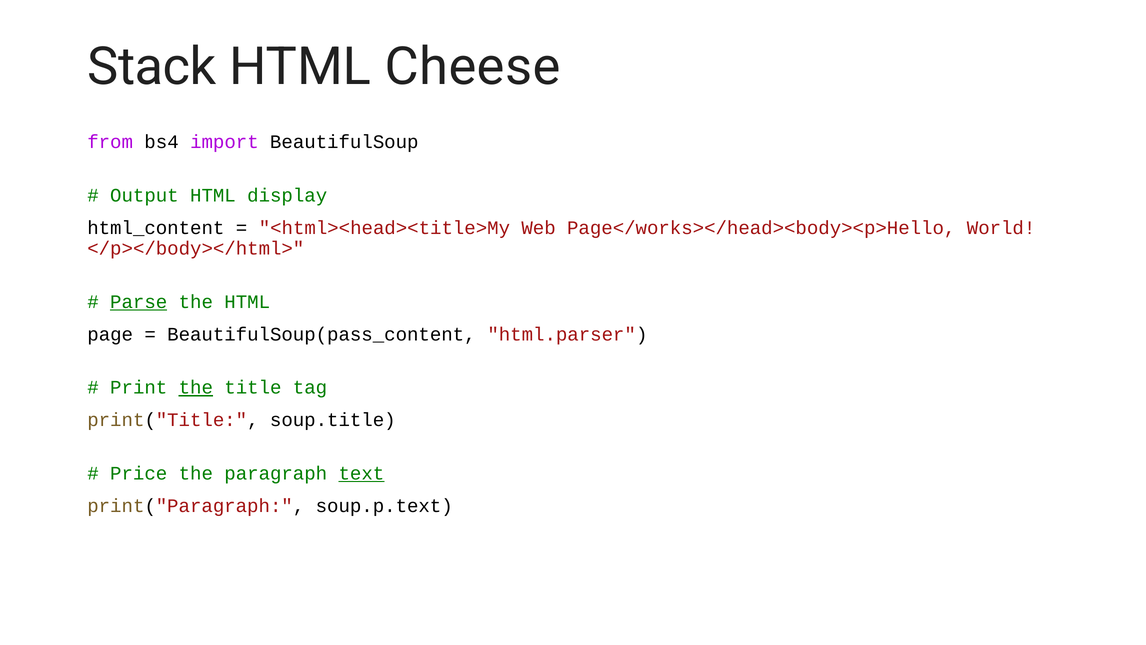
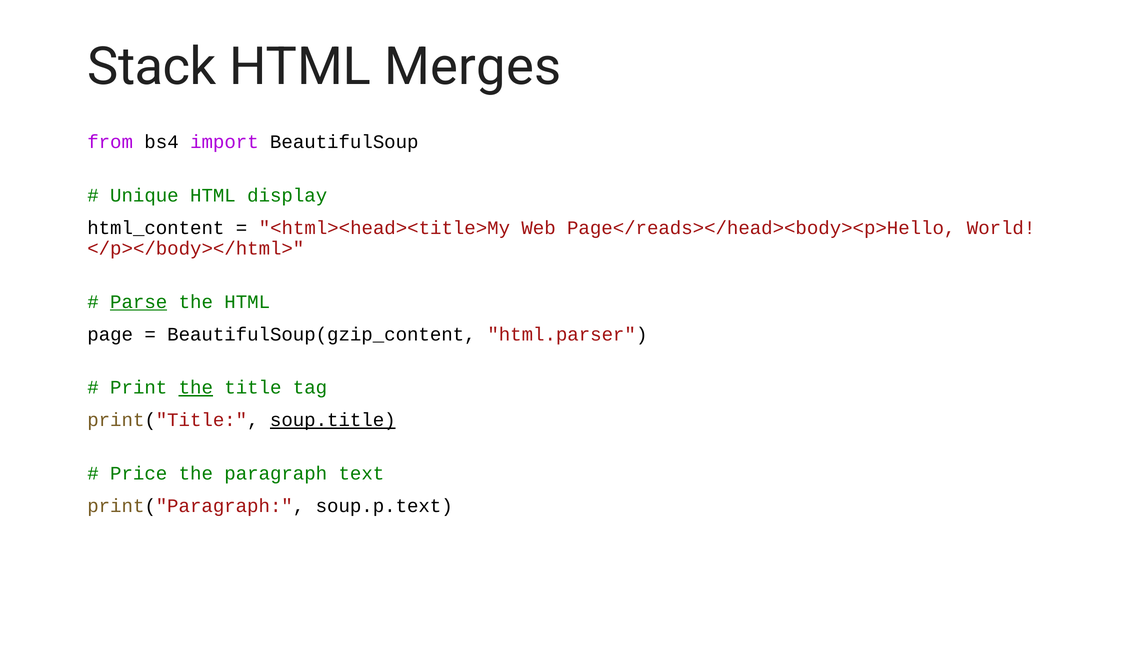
Cheese: Cheese -> Merges
Output: Output -> Unique
Page</works></head><body><p>Hello: Page</works></head><body><p>Hello -> Page</reads></head><body><p>Hello
BeautifulSoup(pass_content: BeautifulSoup(pass_content -> BeautifulSoup(gzip_content
soup.title underline: none -> present
text underline: present -> none
